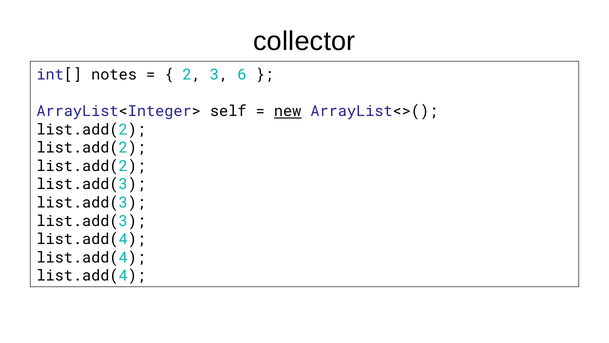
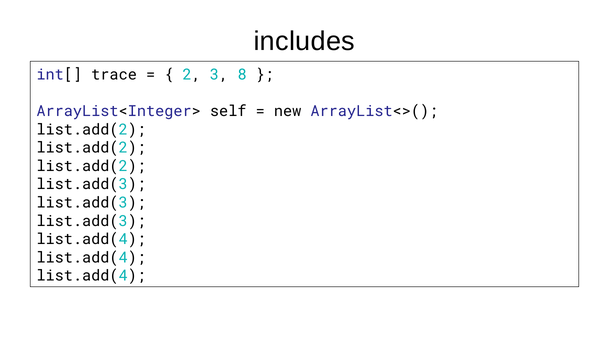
collector: collector -> includes
notes: notes -> trace
6: 6 -> 8
new underline: present -> none
